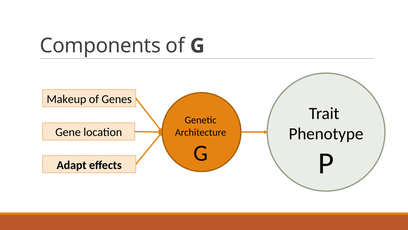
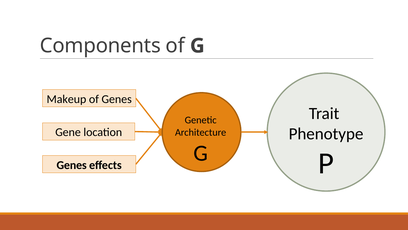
Adapt at (72, 165): Adapt -> Genes
